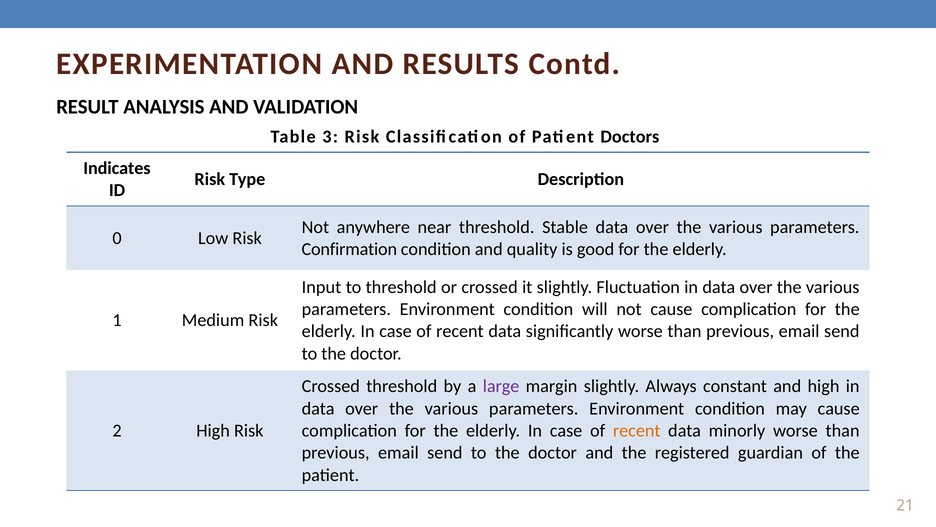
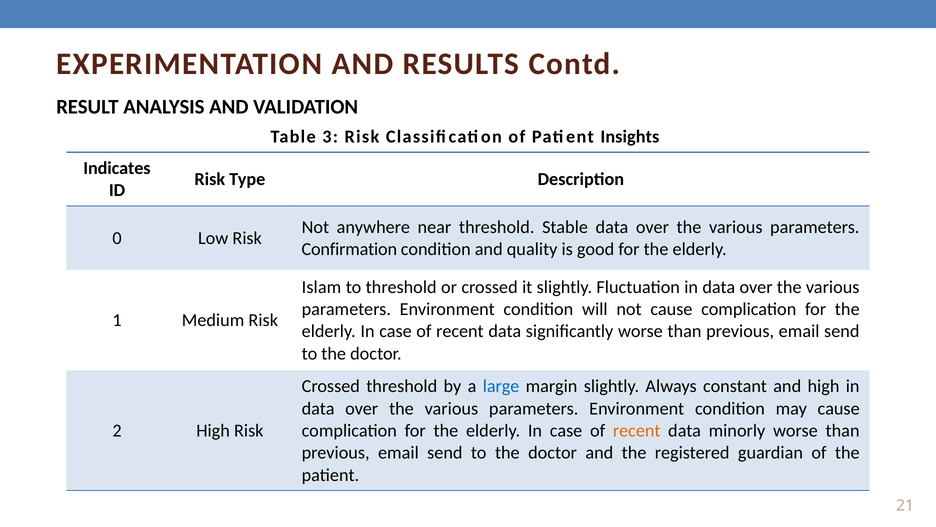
Doctors: Doctors -> Insights
Input: Input -> Islam
large colour: purple -> blue
